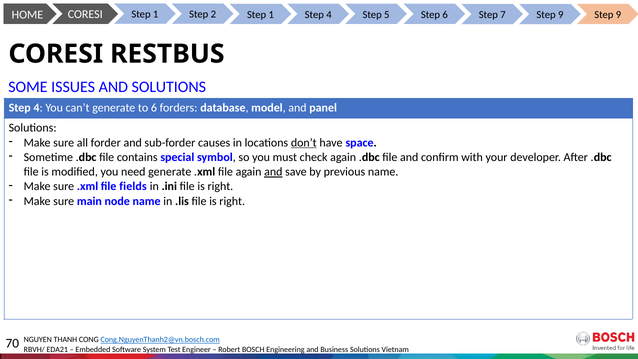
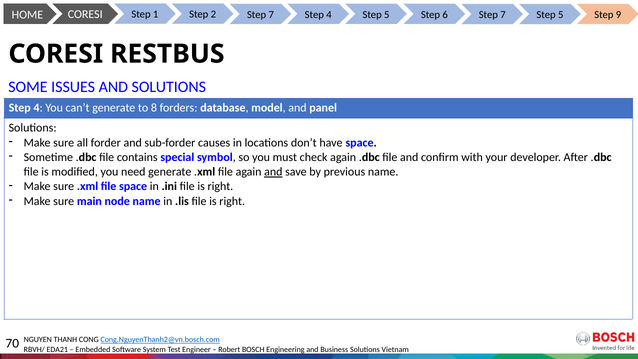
2 Step 1: 1 -> 7
7 Step 9: 9 -> 5
to 6: 6 -> 8
don’t underline: present -> none
file fields: fields -> space
